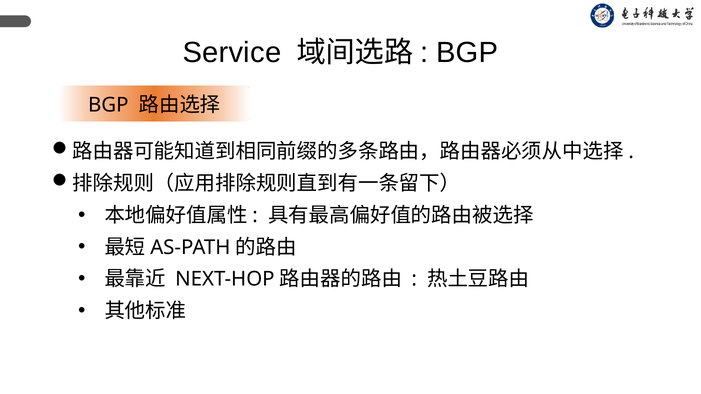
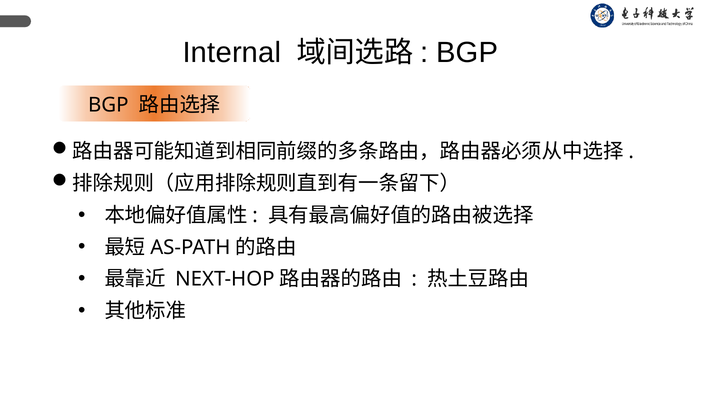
Service: Service -> Internal
